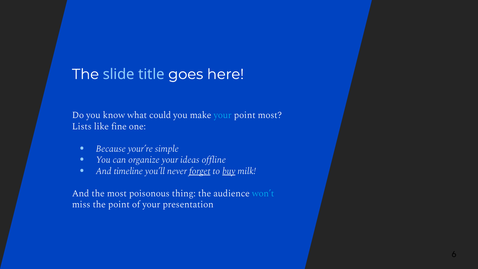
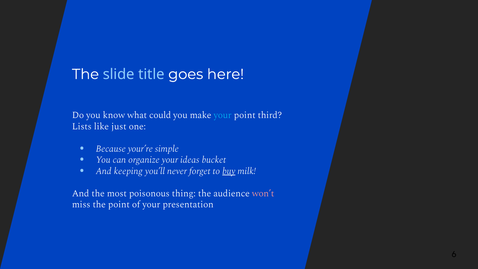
point most: most -> third
fine: fine -> just
offline: offline -> bucket
timeline: timeline -> keeping
forget underline: present -> none
won’t colour: light blue -> pink
